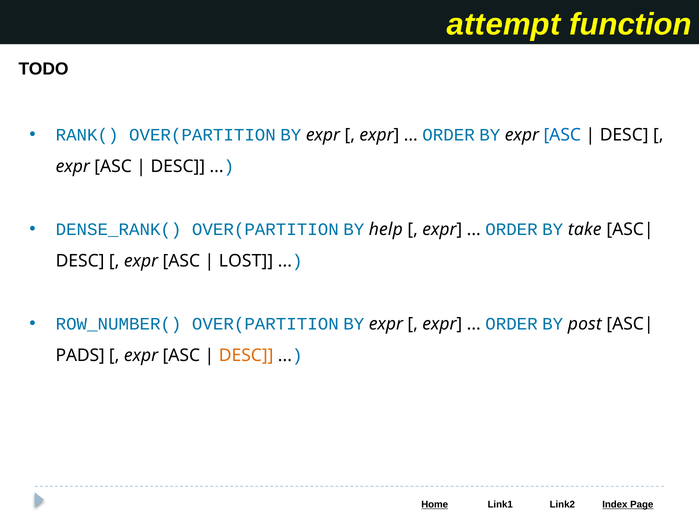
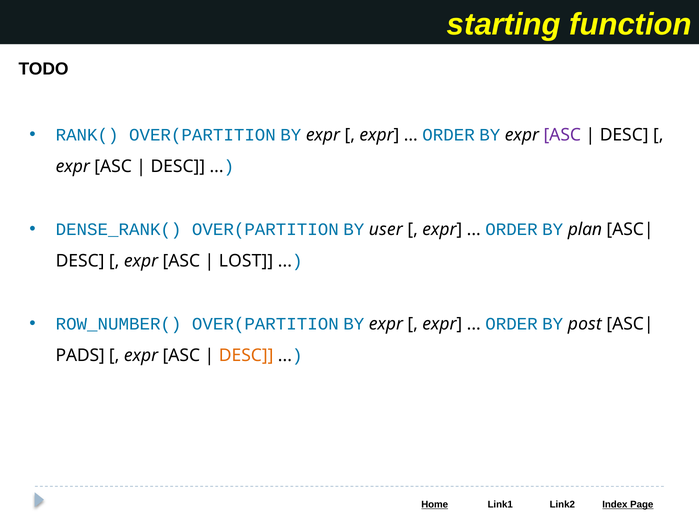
attempt: attempt -> starting
ASC at (562, 135) colour: blue -> purple
help: help -> user
take: take -> plan
